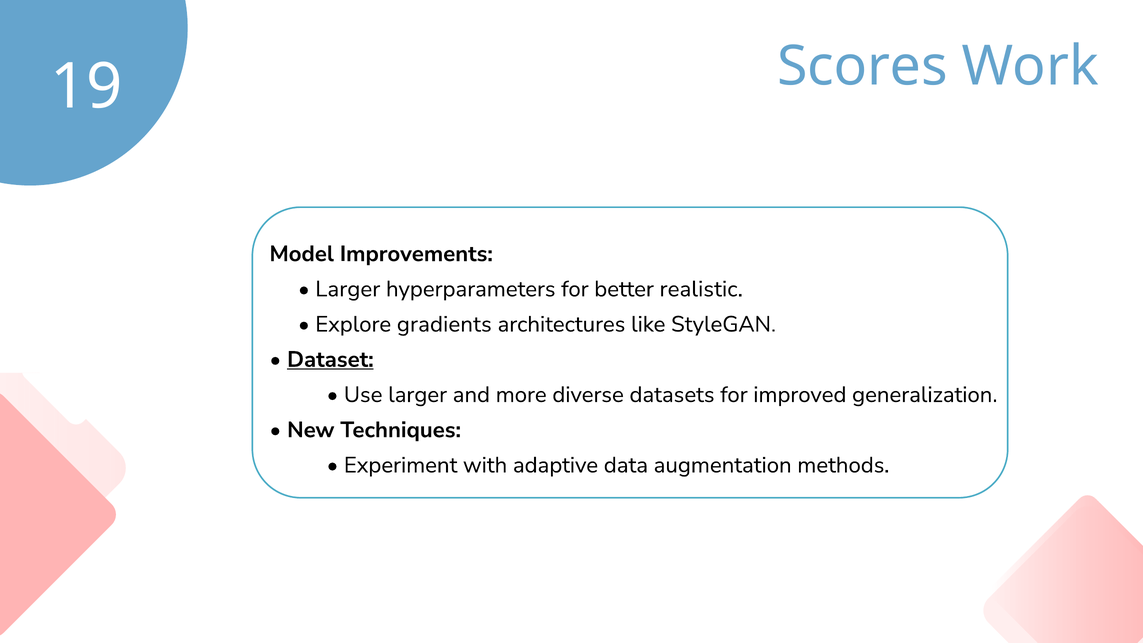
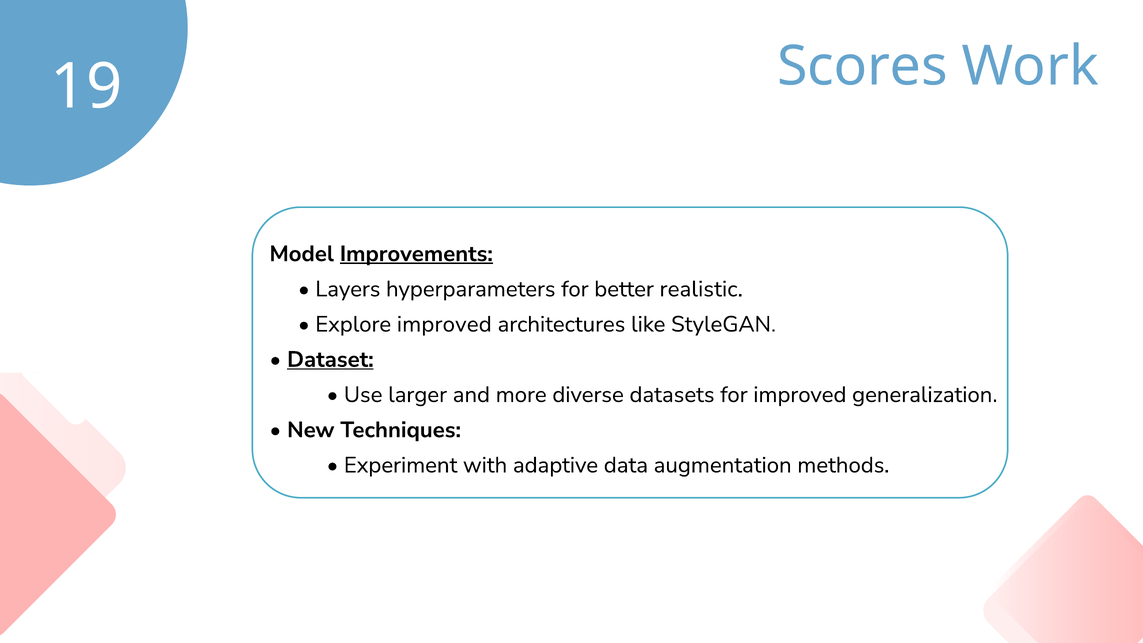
Improvements underline: none -> present
Larger at (348, 289): Larger -> Layers
Explore gradients: gradients -> improved
